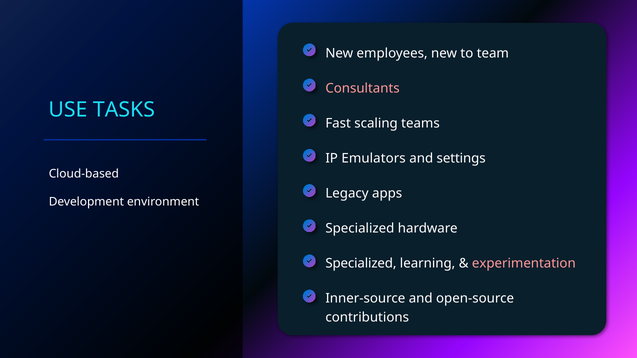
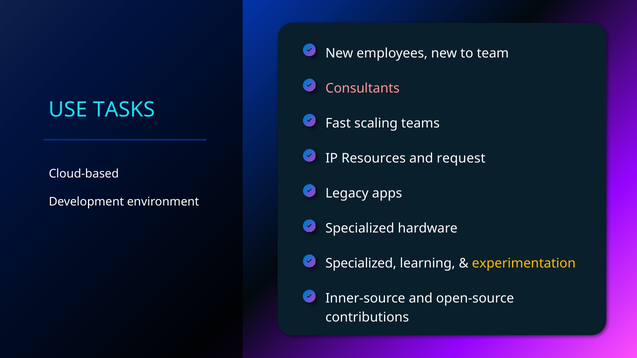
Emulators: Emulators -> Resources
settings: settings -> request
experimentation colour: pink -> yellow
